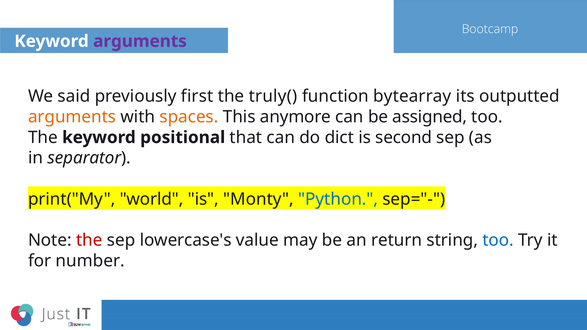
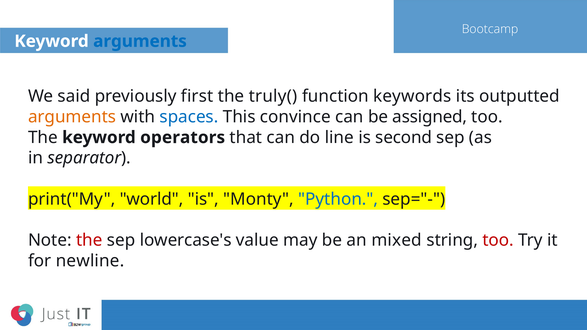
arguments at (140, 41) colour: purple -> blue
bytearray: bytearray -> keywords
spaces colour: orange -> blue
anymore: anymore -> convince
positional: positional -> operators
dict: dict -> line
return: return -> mixed
too at (498, 240) colour: blue -> red
number: number -> newline
